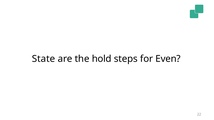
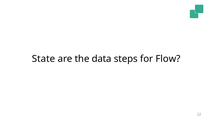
hold: hold -> data
Even: Even -> Flow
